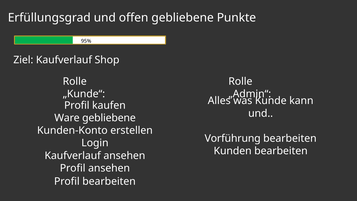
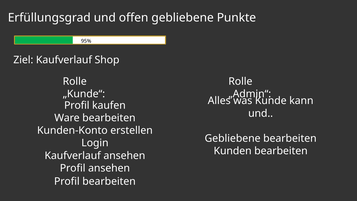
Ware gebliebene: gebliebene -> bearbeiten
Vorführung at (233, 138): Vorführung -> Gebliebene
